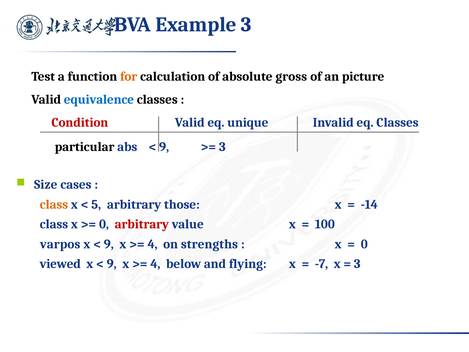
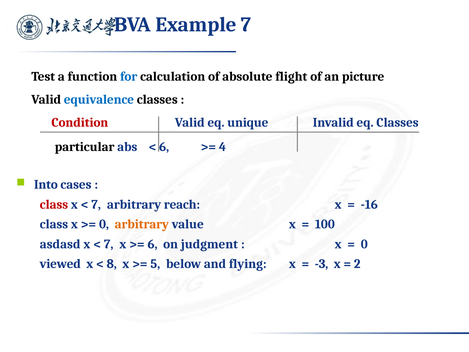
Example 3: 3 -> 7
for colour: orange -> blue
gross: gross -> flight
9 at (164, 147): 9 -> 6
3 at (222, 147): 3 -> 4
Size: Size -> Into
class at (54, 204) colour: orange -> red
5 at (96, 204): 5 -> 7
those: those -> reach
-14: -14 -> -16
arbitrary at (142, 224) colour: red -> orange
varpos: varpos -> asdasd
9 at (109, 244): 9 -> 7
4 at (153, 244): 4 -> 6
strengths: strengths -> judgment
9 at (112, 264): 9 -> 8
4 at (155, 264): 4 -> 5
-7: -7 -> -3
3 at (357, 264): 3 -> 2
